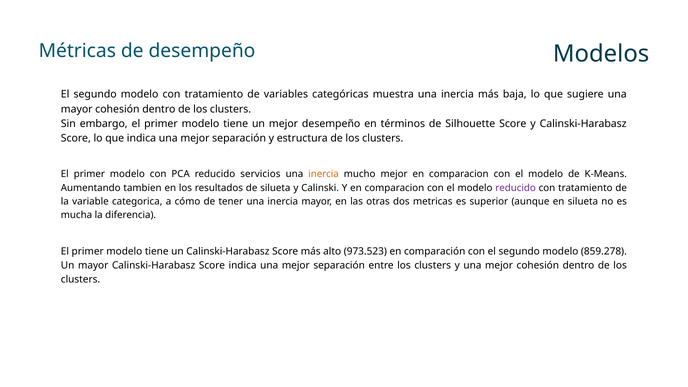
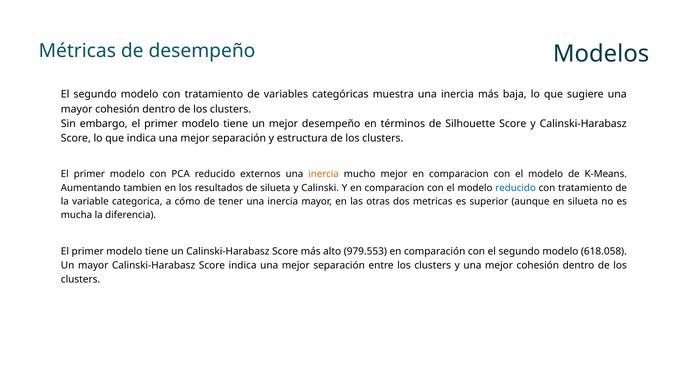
servicios: servicios -> externos
reducido at (516, 188) colour: purple -> blue
973.523: 973.523 -> 979.553
859.278: 859.278 -> 618.058
